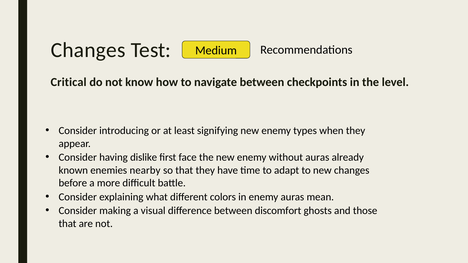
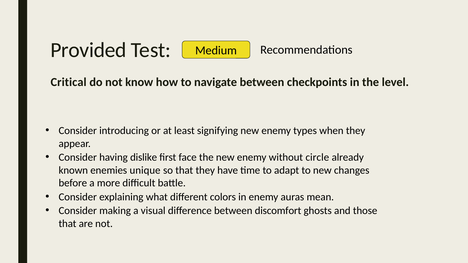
Changes at (88, 50): Changes -> Provided
without auras: auras -> circle
nearby: nearby -> unique
